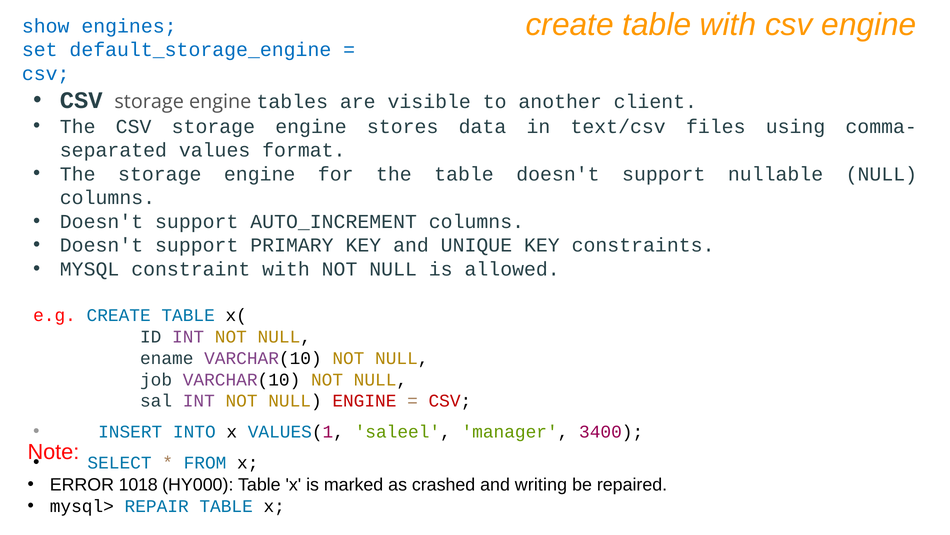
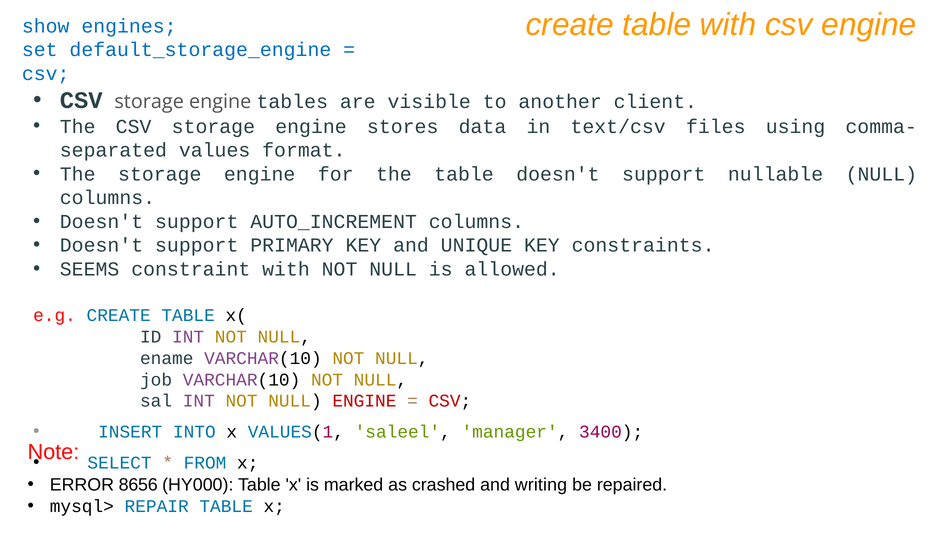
MYSQL: MYSQL -> SEEMS
1018: 1018 -> 8656
